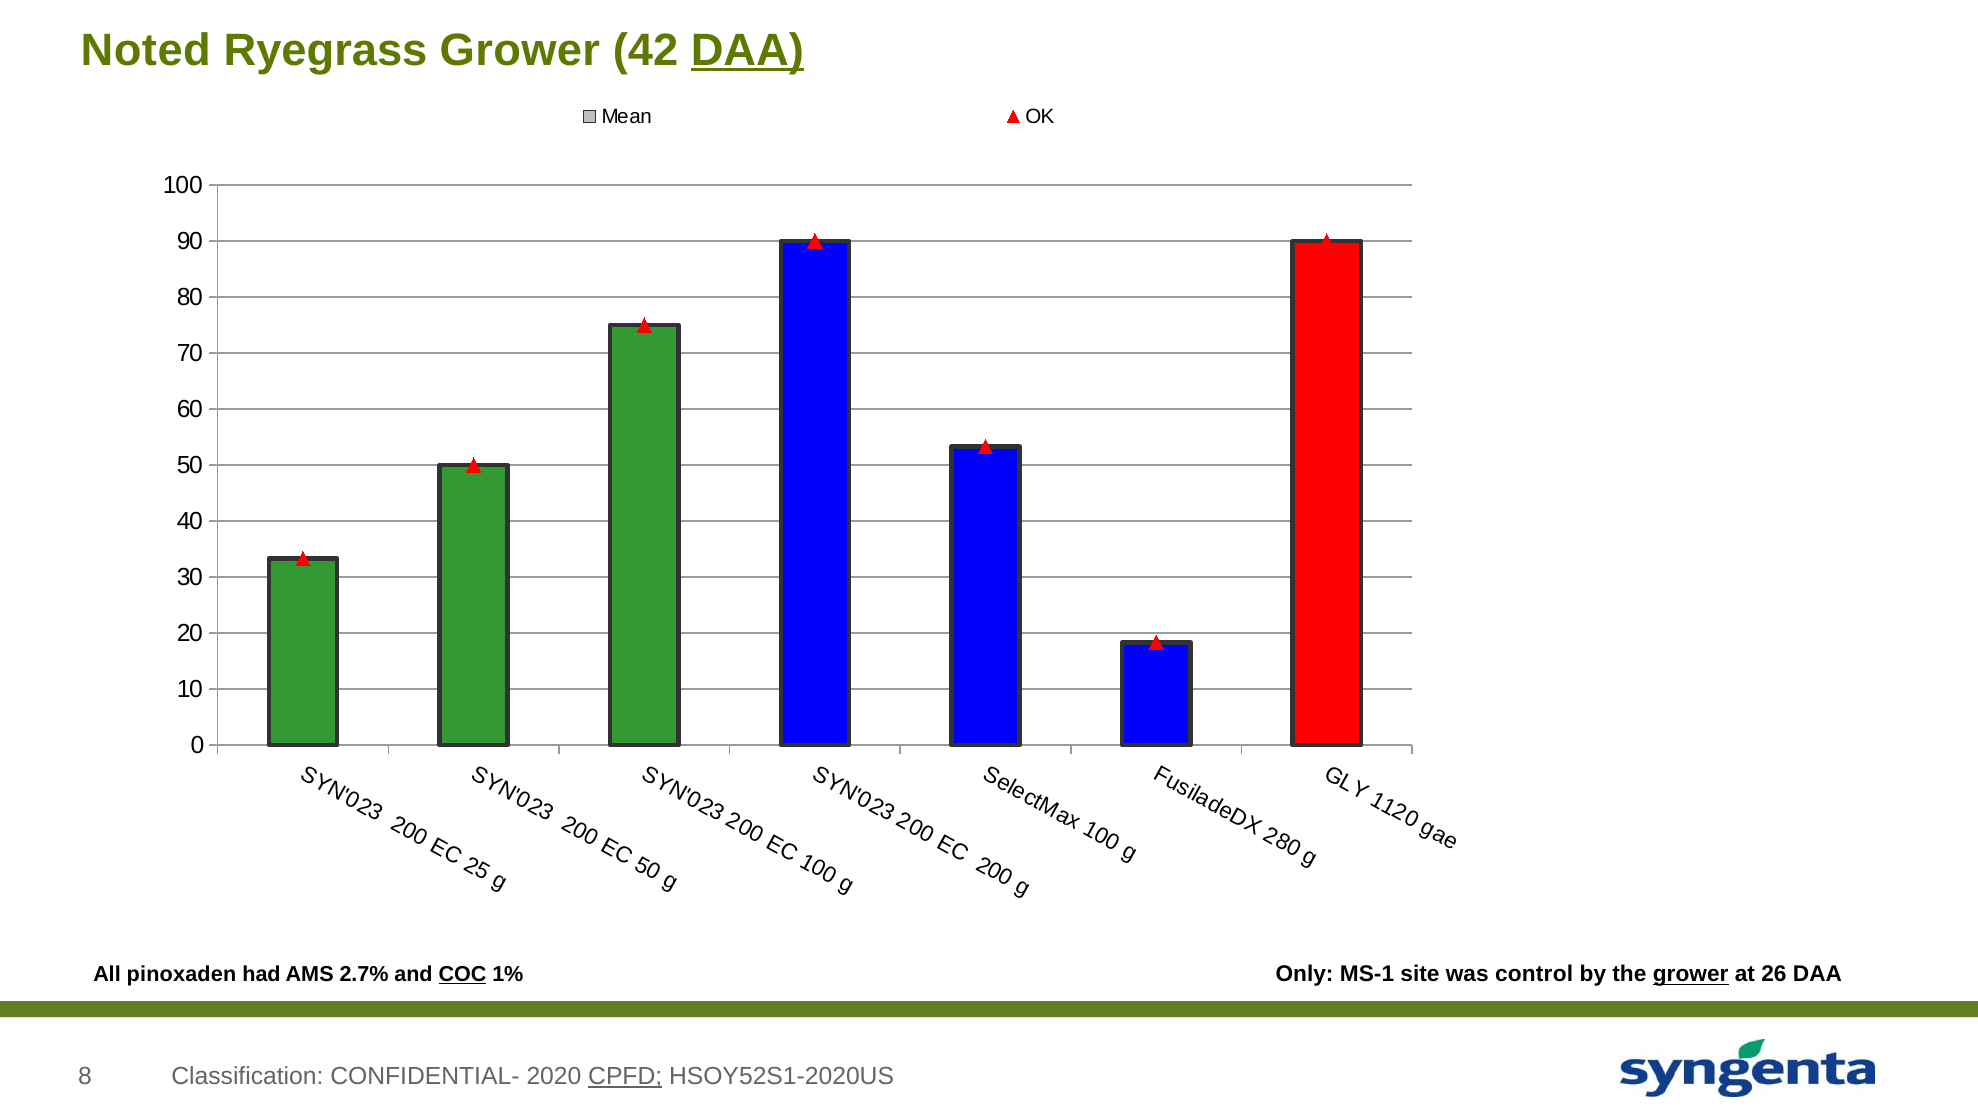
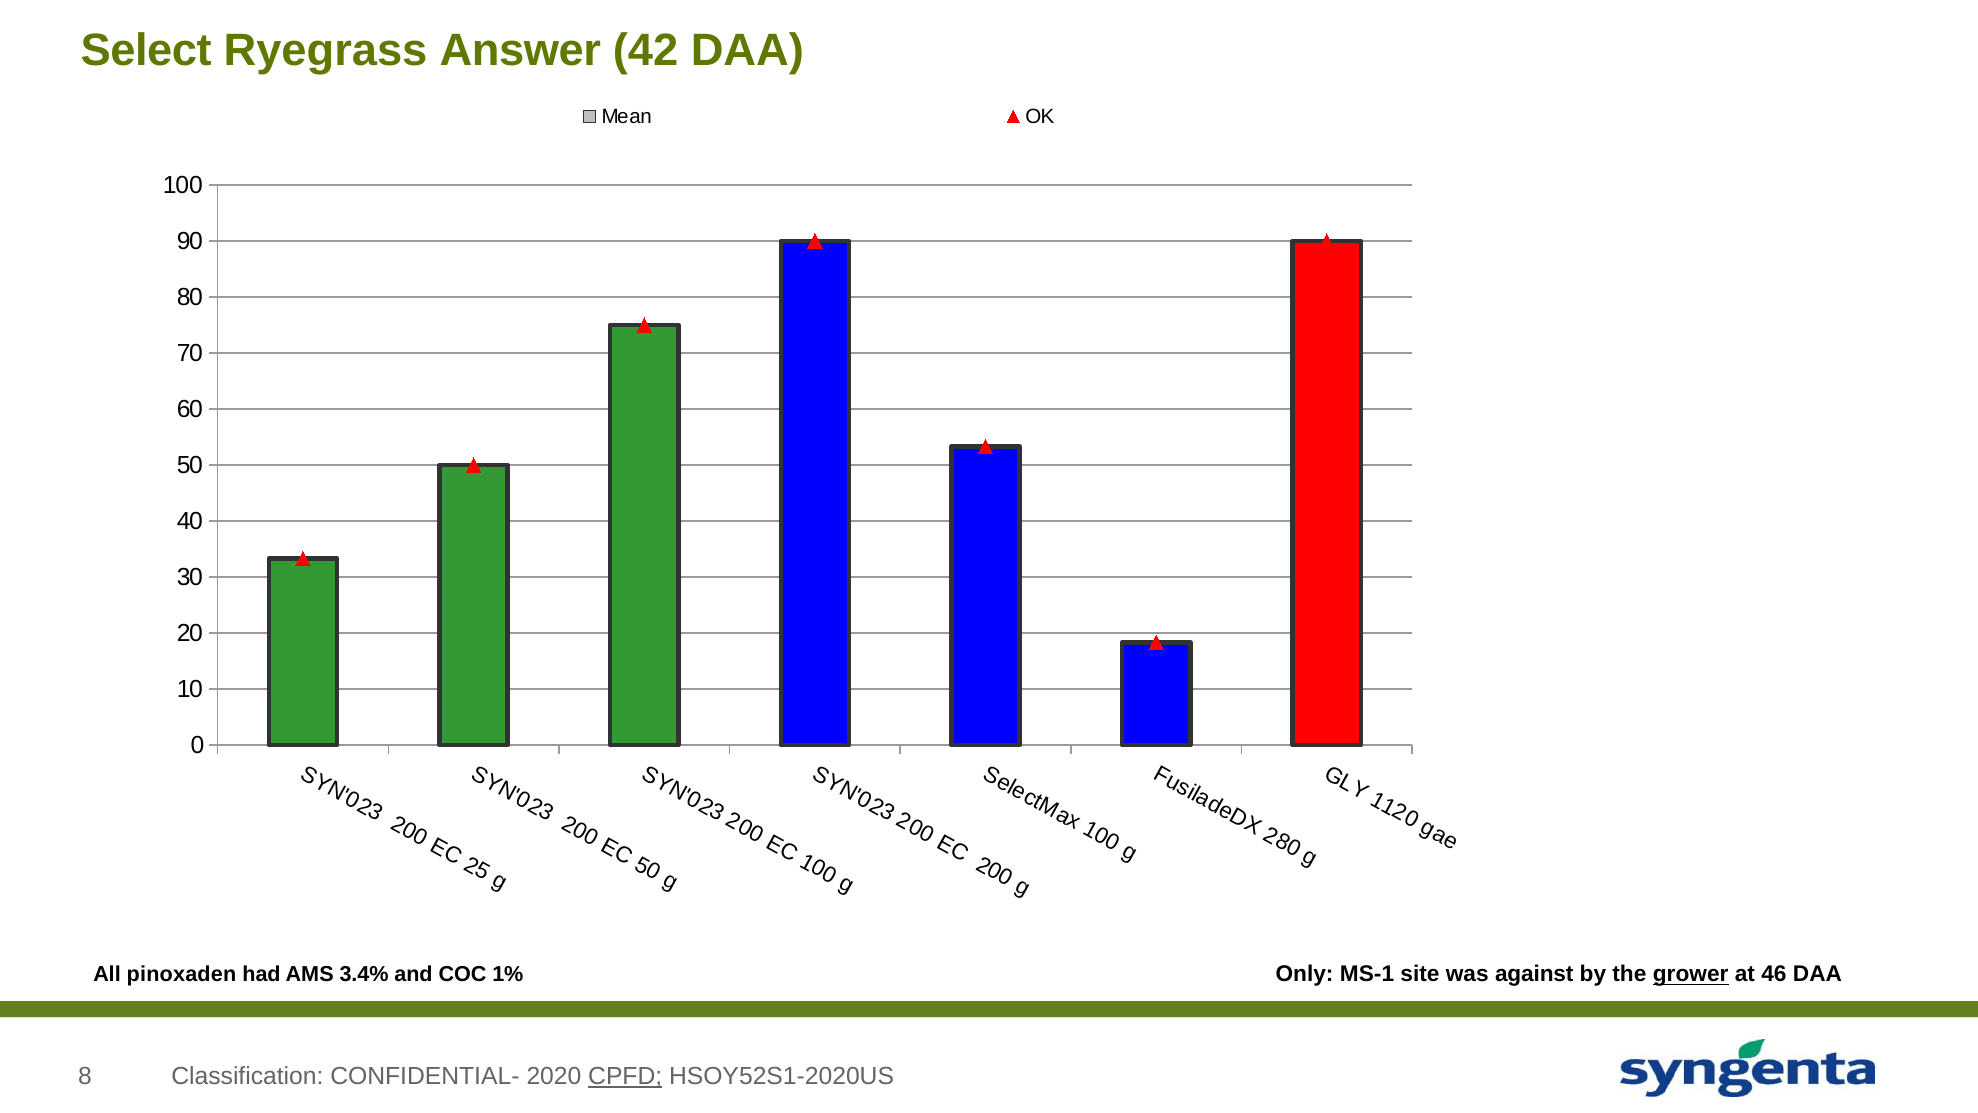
Noted: Noted -> Select
Ryegrass Grower: Grower -> Answer
DAA at (747, 50) underline: present -> none
2.7%: 2.7% -> 3.4%
COC underline: present -> none
control: control -> against
26: 26 -> 46
